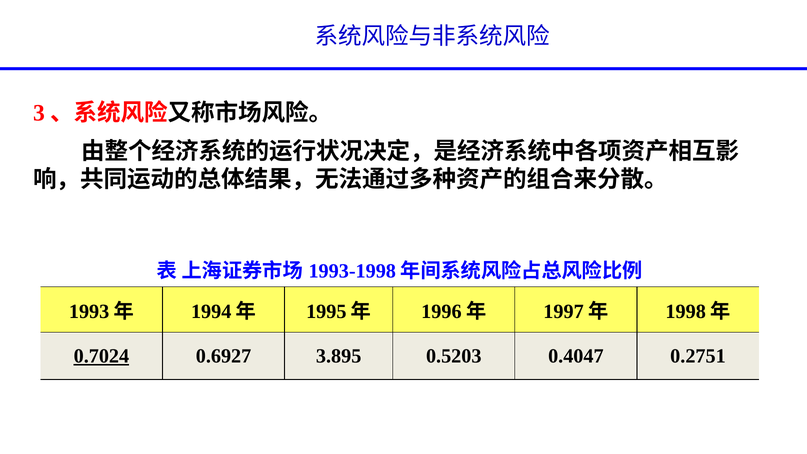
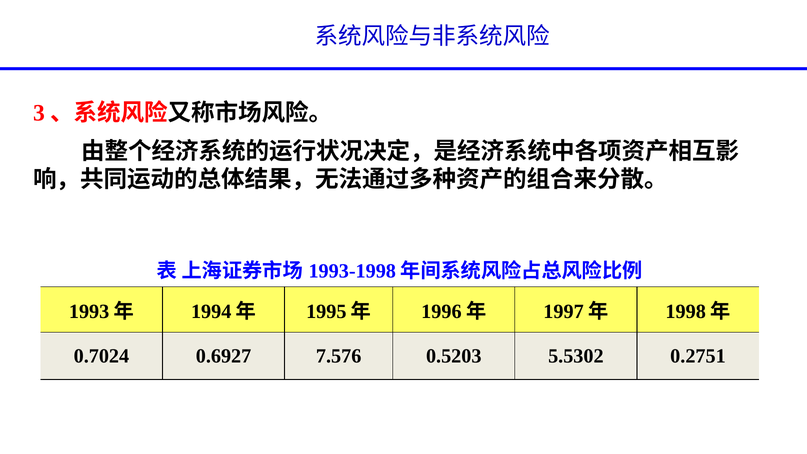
0.7024 underline: present -> none
3.895: 3.895 -> 7.576
0.4047: 0.4047 -> 5.5302
